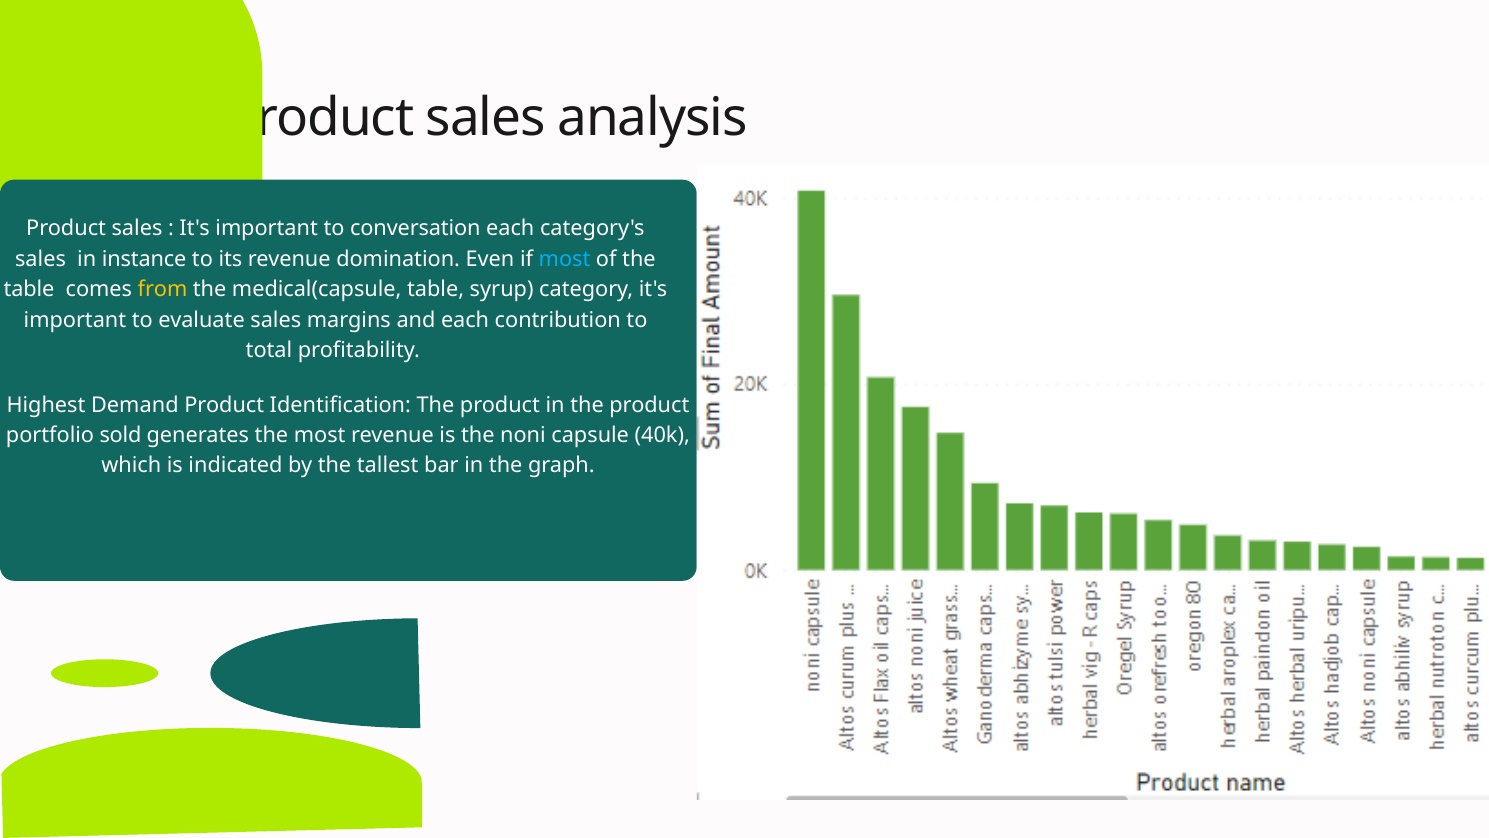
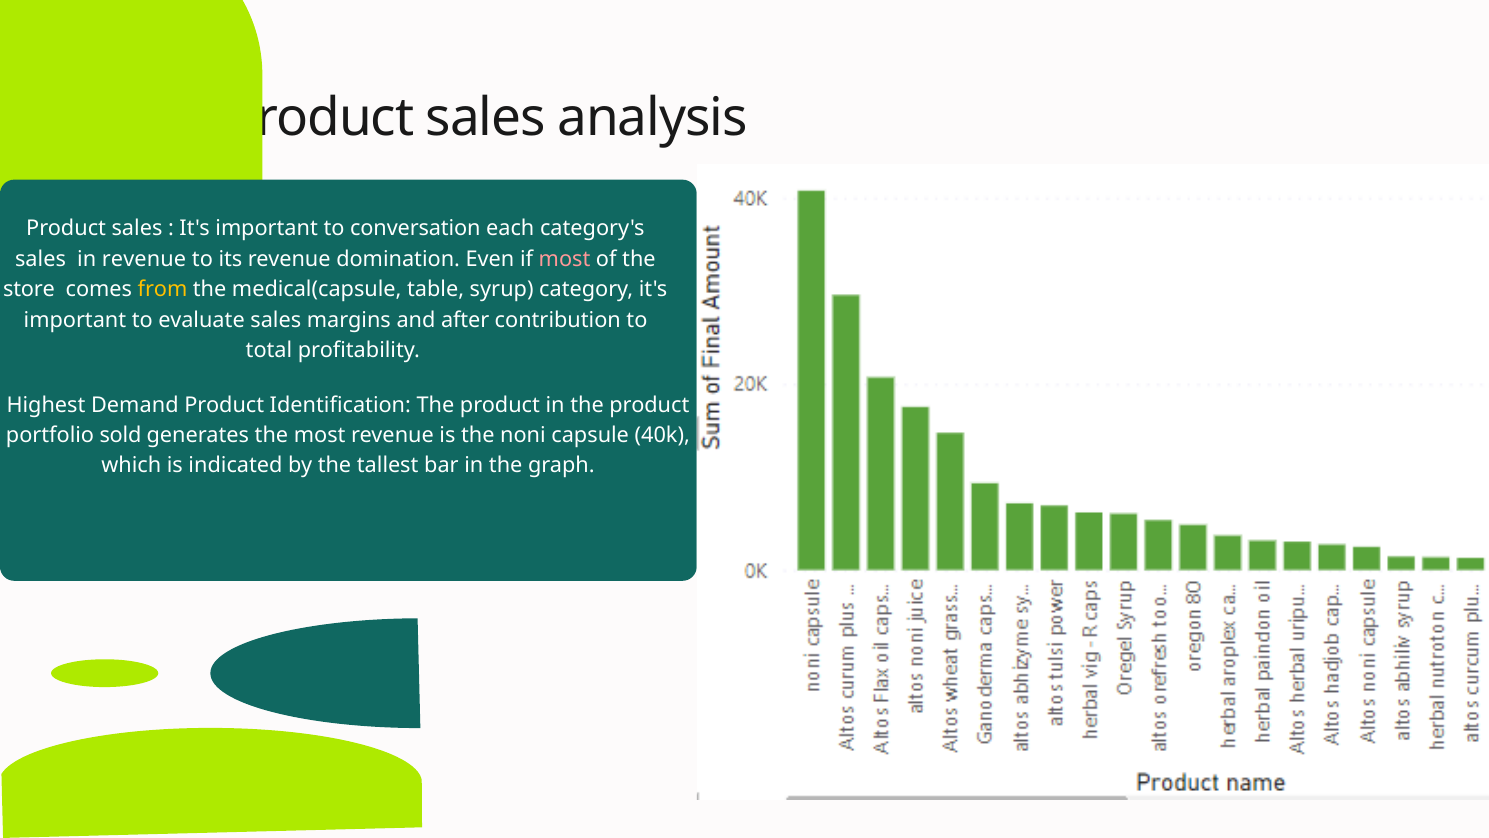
in instance: instance -> revenue
most at (565, 259) colour: light blue -> pink
table at (29, 289): table -> store
and each: each -> after
